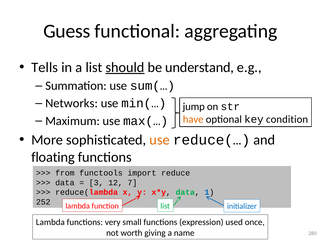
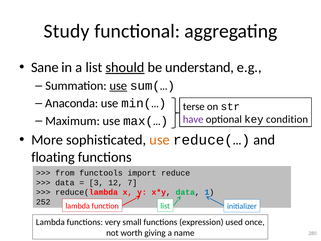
Guess: Guess -> Study
Tells: Tells -> Sane
use at (118, 86) underline: none -> present
Networks: Networks -> Anaconda
jump: jump -> terse
have colour: orange -> purple
